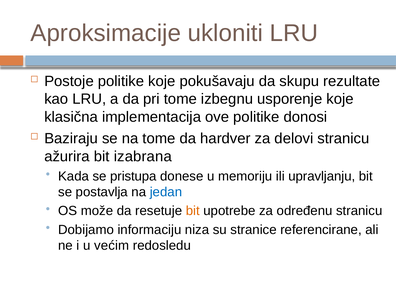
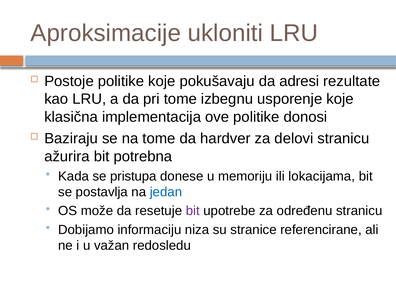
skupu: skupu -> adresi
izabrana: izabrana -> potrebna
upravljanju: upravljanju -> lokacijama
bit at (193, 211) colour: orange -> purple
većim: većim -> važan
